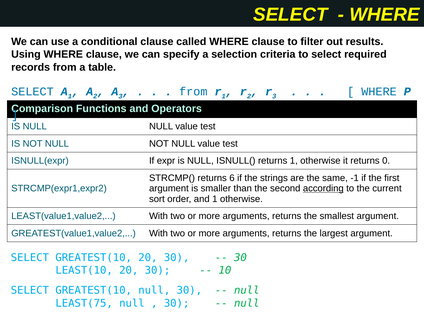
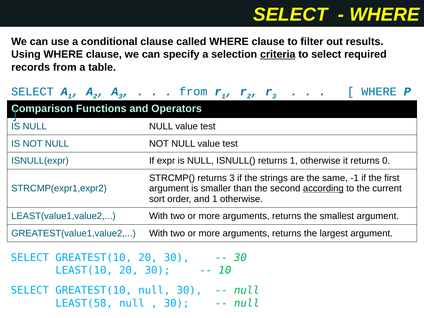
criteria underline: none -> present
returns 6: 6 -> 3
LEAST(75: LEAST(75 -> LEAST(58
